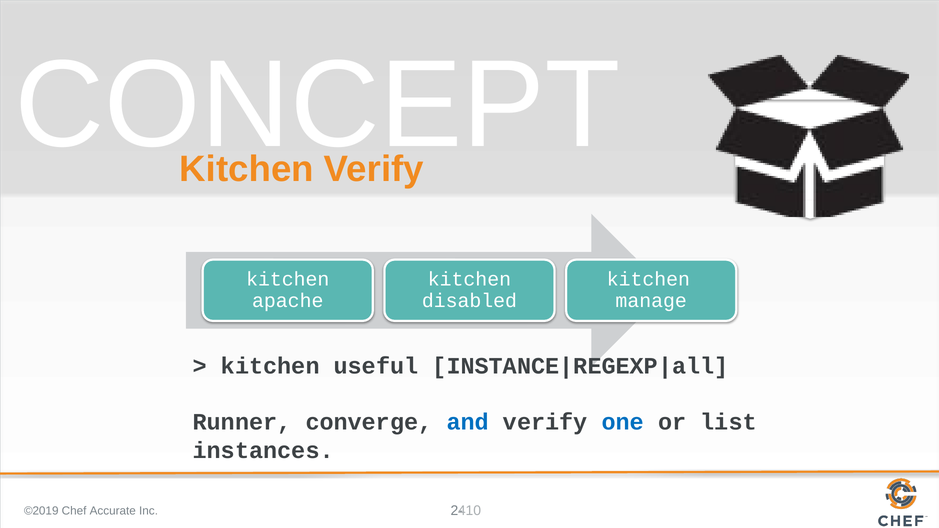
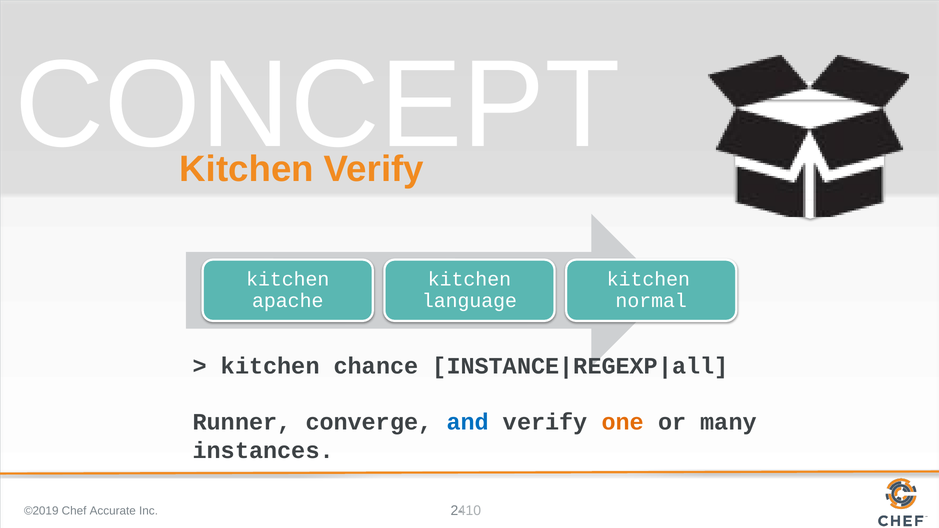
disabled: disabled -> language
manage: manage -> normal
useful: useful -> chance
one colour: blue -> orange
list: list -> many
